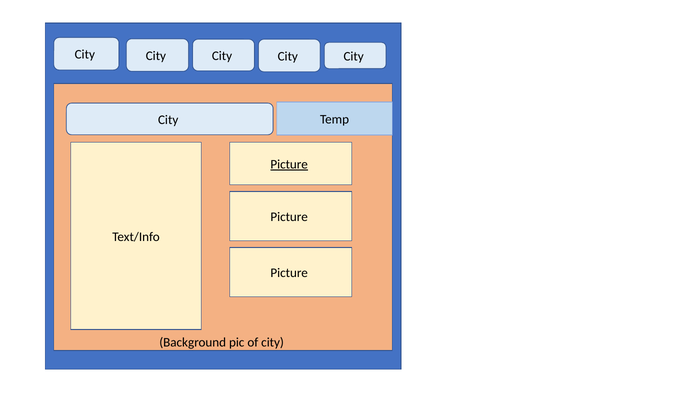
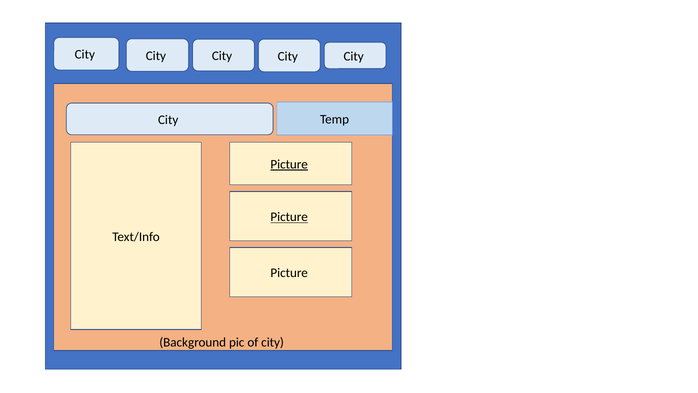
Picture at (289, 217) underline: none -> present
